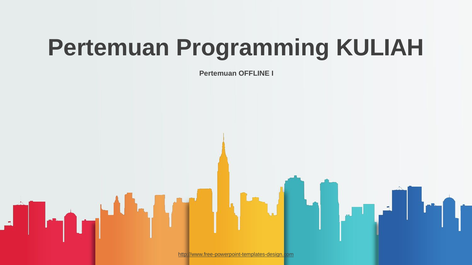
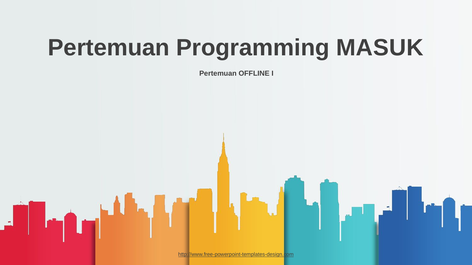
KULIAH: KULIAH -> MASUK
